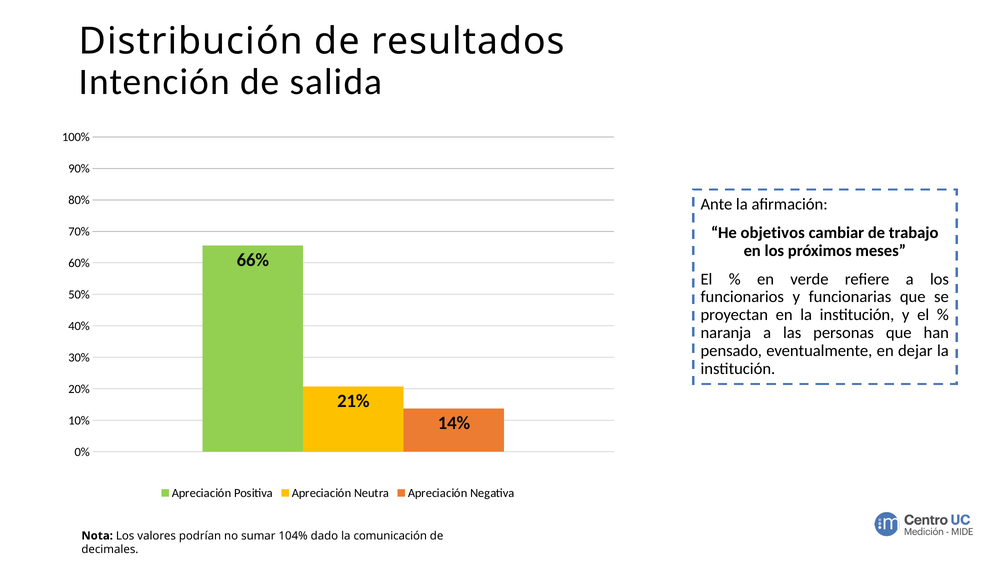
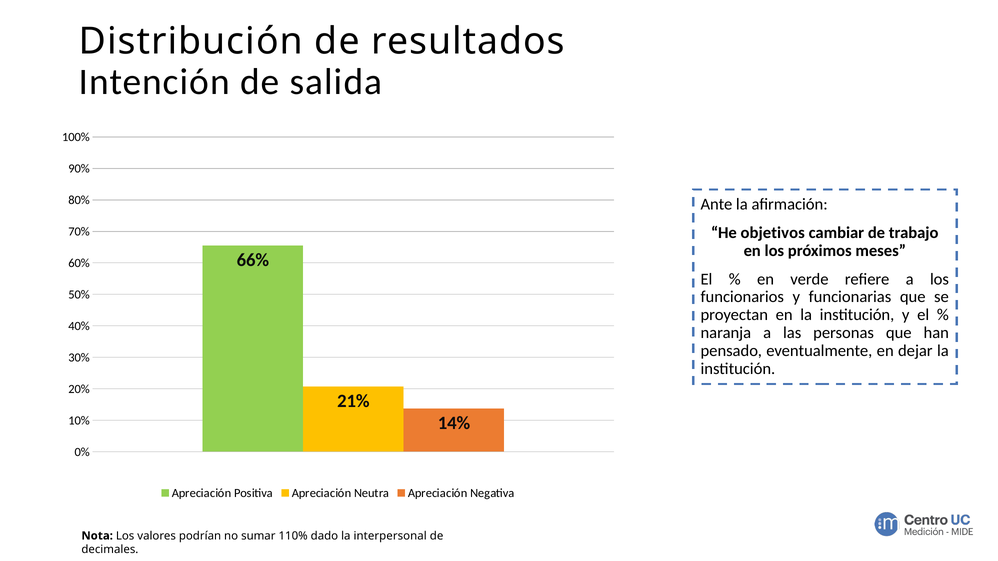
104%: 104% -> 110%
comunicación: comunicación -> interpersonal
